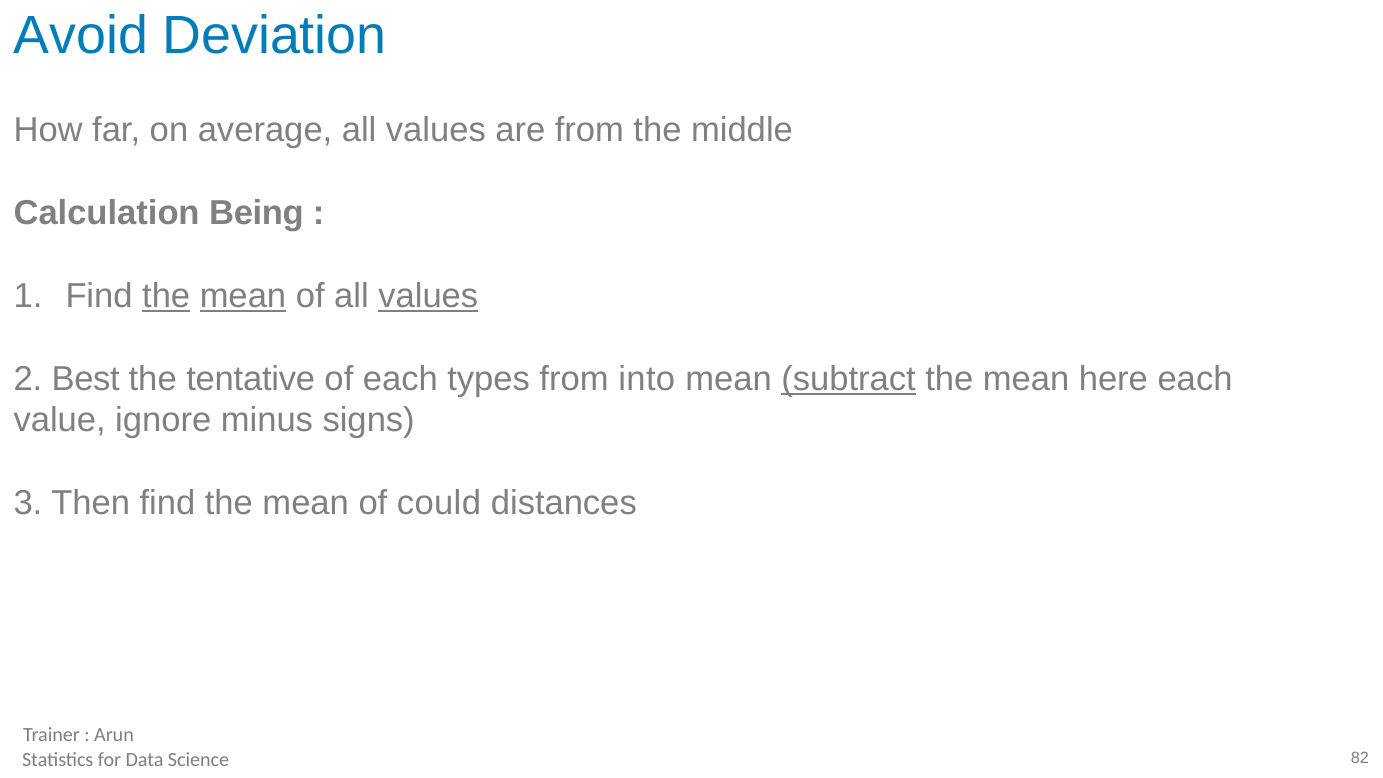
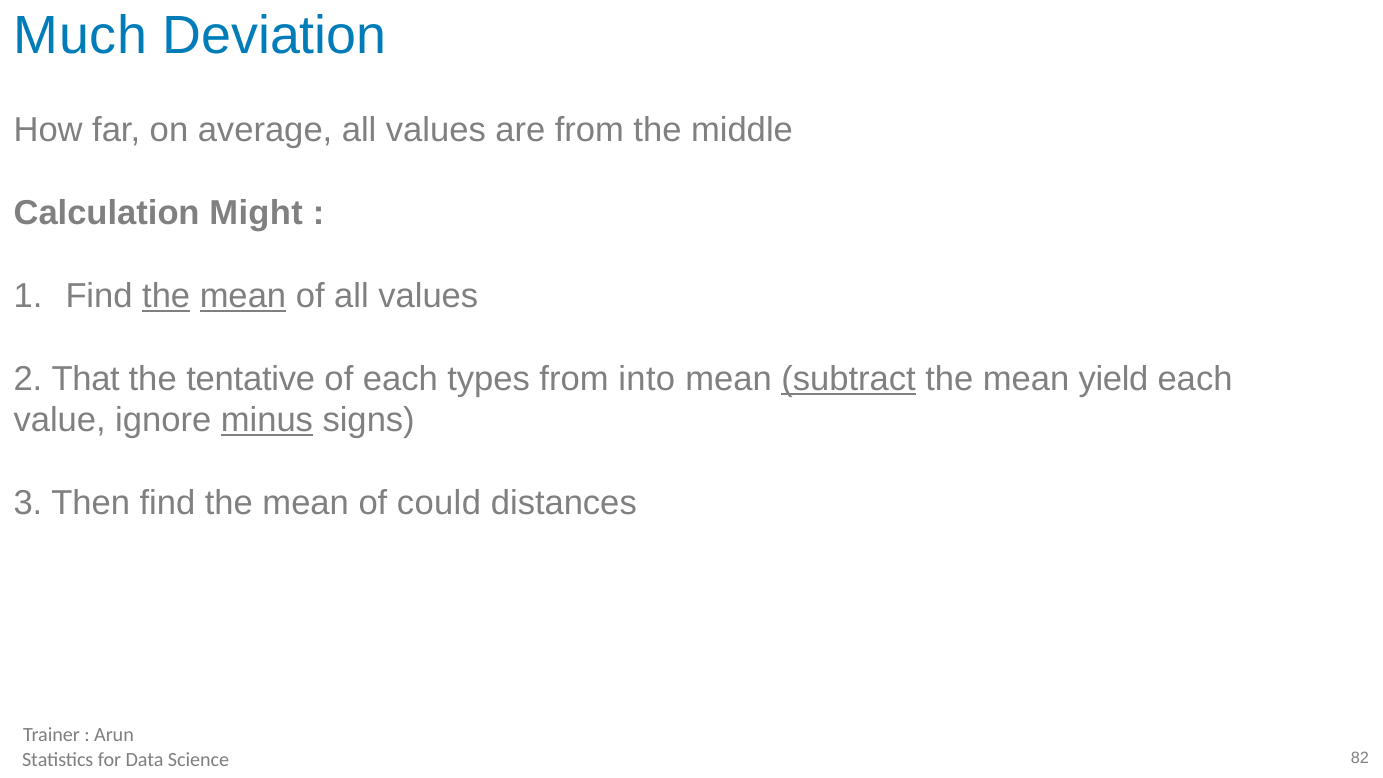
Avoid: Avoid -> Much
Being: Being -> Might
values at (428, 296) underline: present -> none
Best: Best -> That
here: here -> yield
minus underline: none -> present
